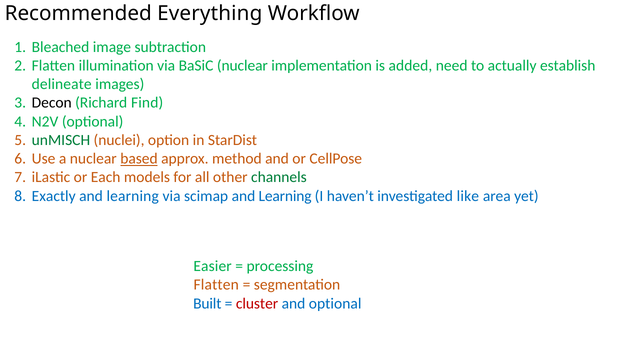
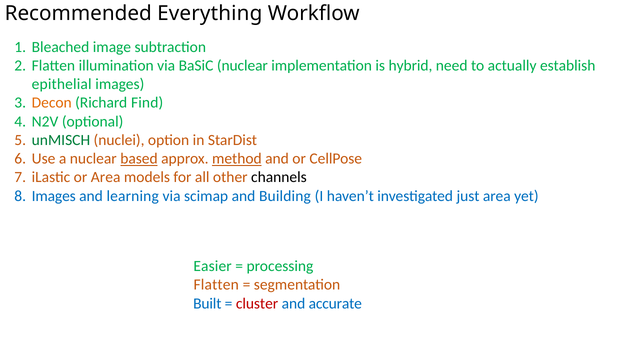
added: added -> hybrid
delineate: delineate -> epithelial
Decon colour: black -> orange
method underline: none -> present
or Each: Each -> Area
channels colour: green -> black
Exactly at (54, 196): Exactly -> Images
scimap and Learning: Learning -> Building
like: like -> just
and optional: optional -> accurate
